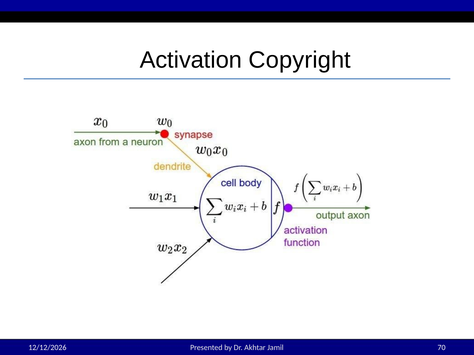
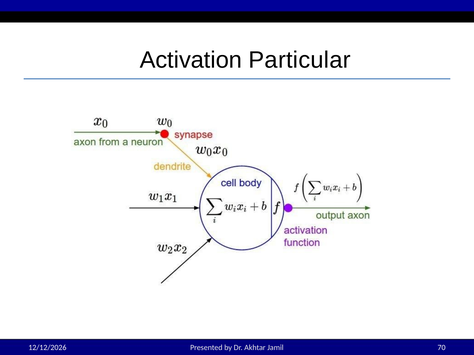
Copyright: Copyright -> Particular
